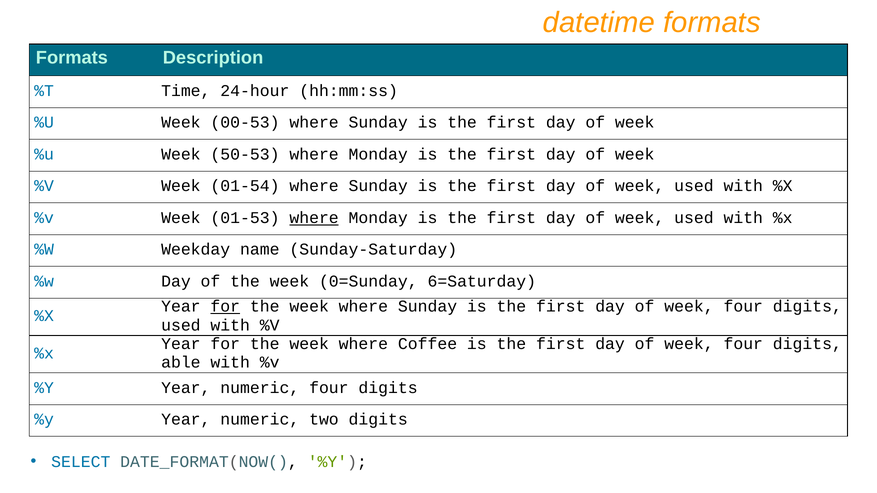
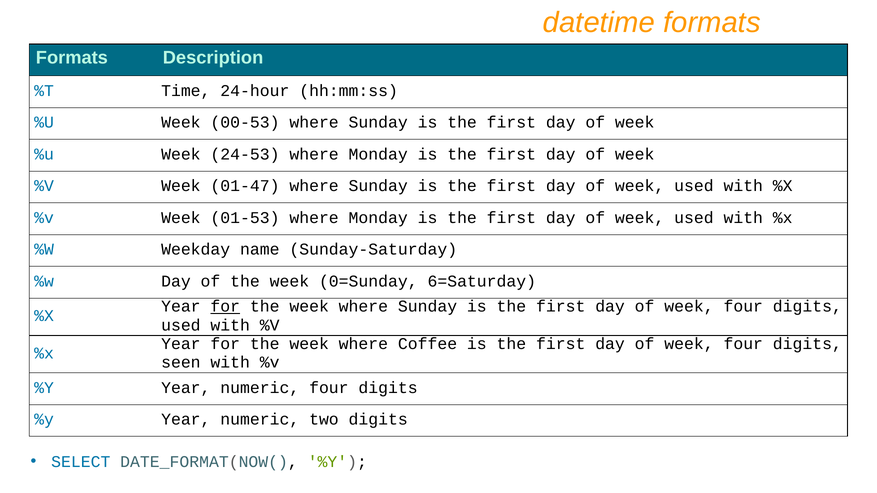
50-53: 50-53 -> 24-53
01-54: 01-54 -> 01-47
where at (314, 218) underline: present -> none
able: able -> seen
